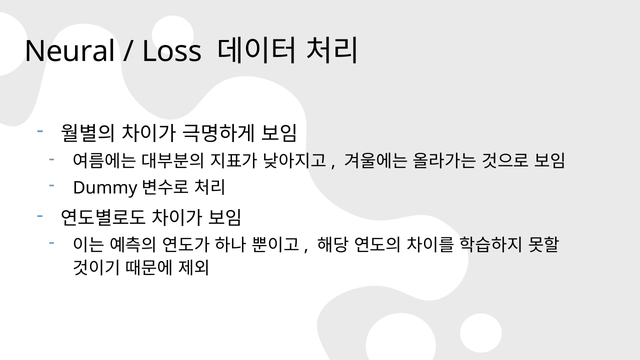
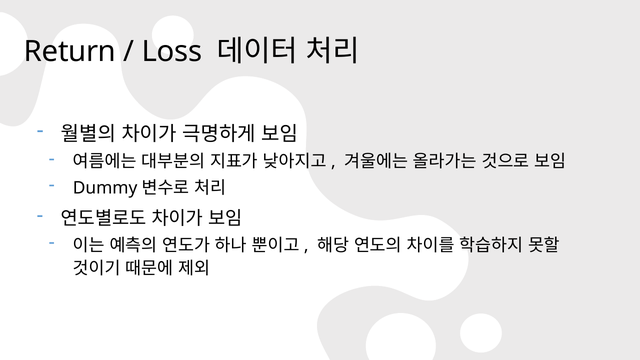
Neural: Neural -> Return
